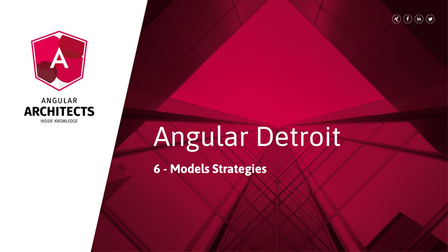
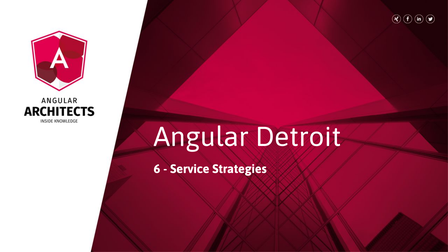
Models: Models -> Service
